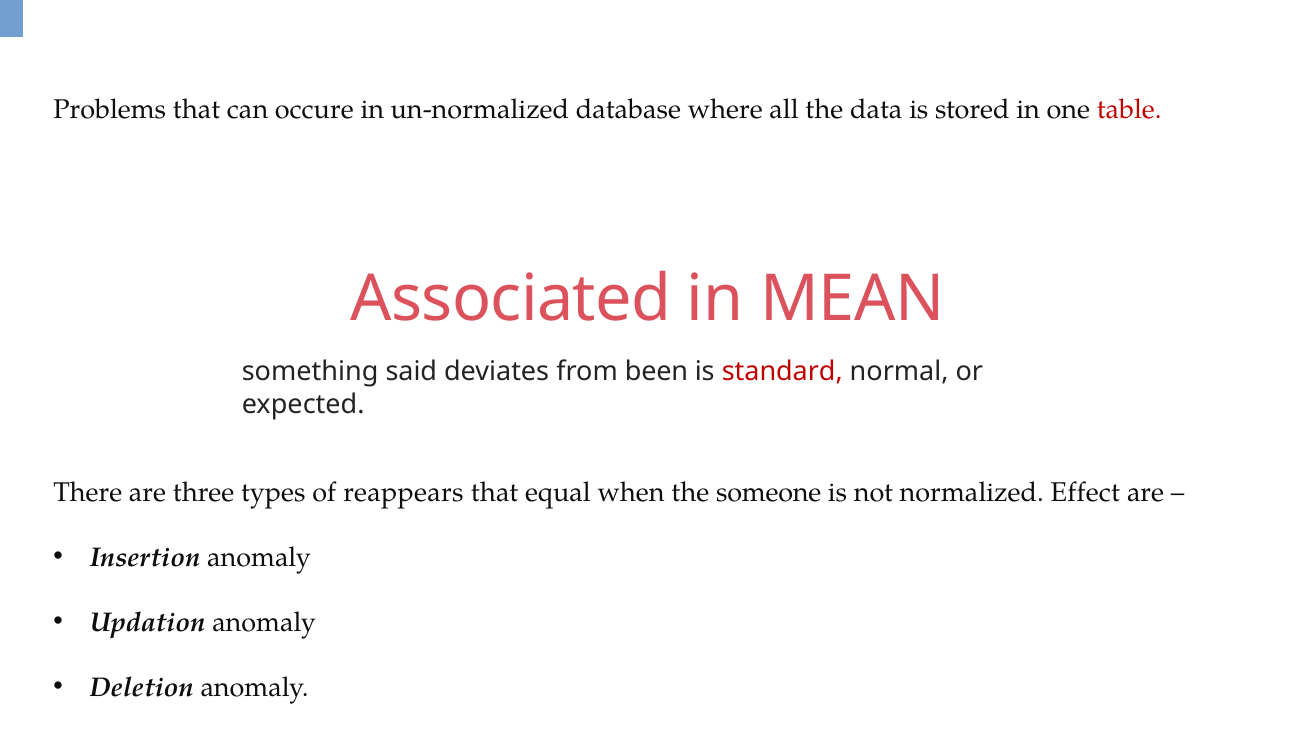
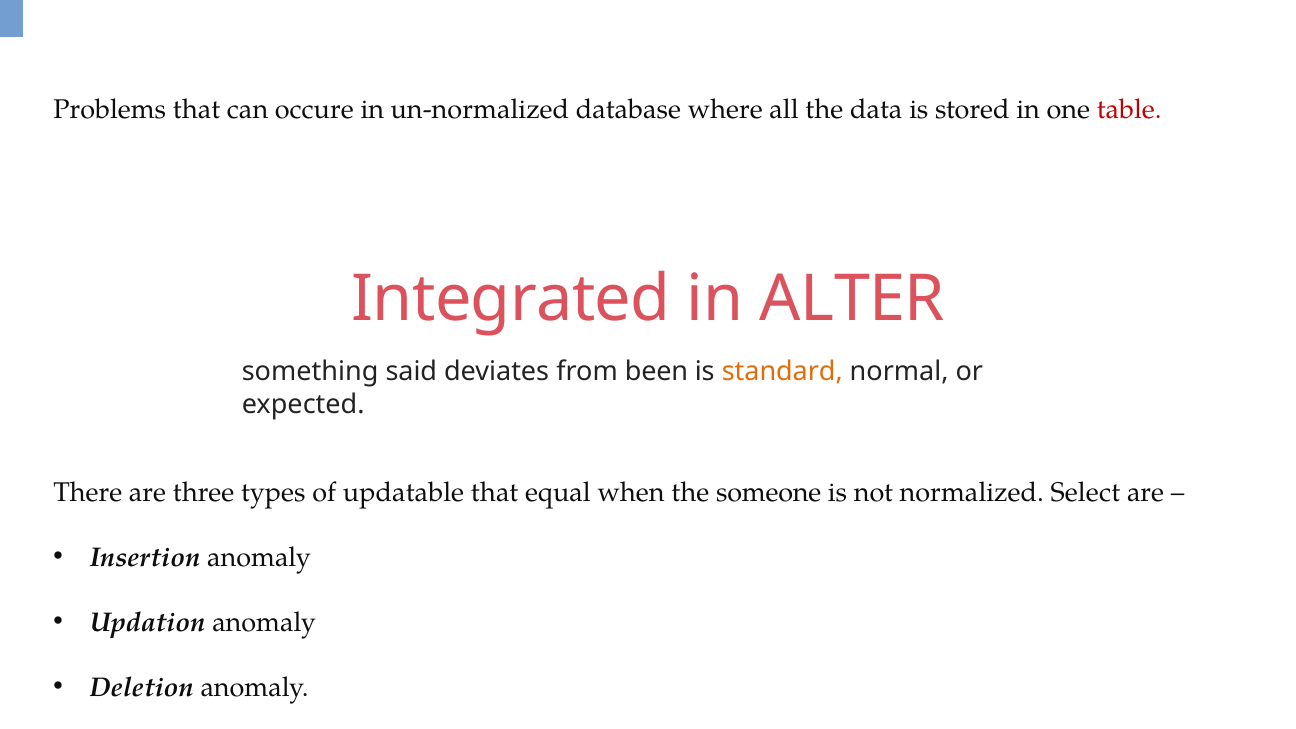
Associated: Associated -> Integrated
MEAN: MEAN -> ALTER
standard colour: red -> orange
reappears: reappears -> updatable
Effect: Effect -> Select
